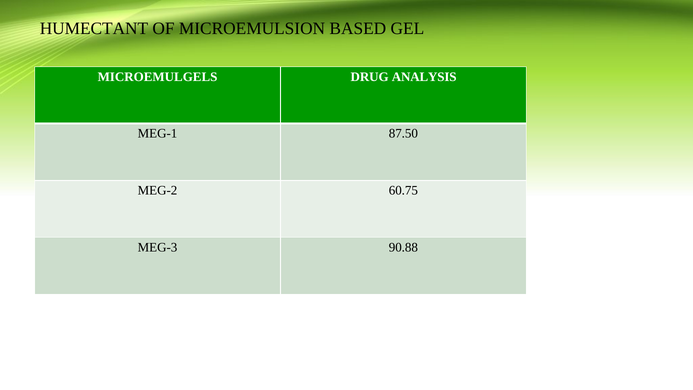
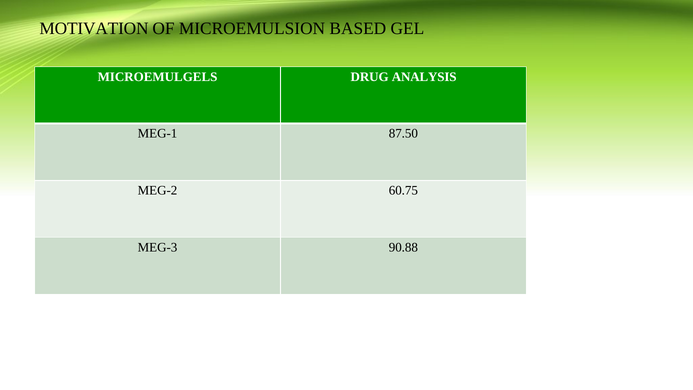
HUMECTANT: HUMECTANT -> MOTIVATION
